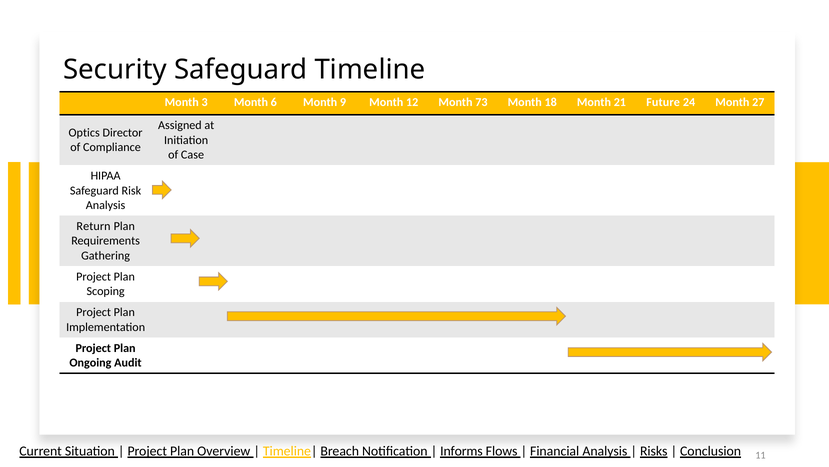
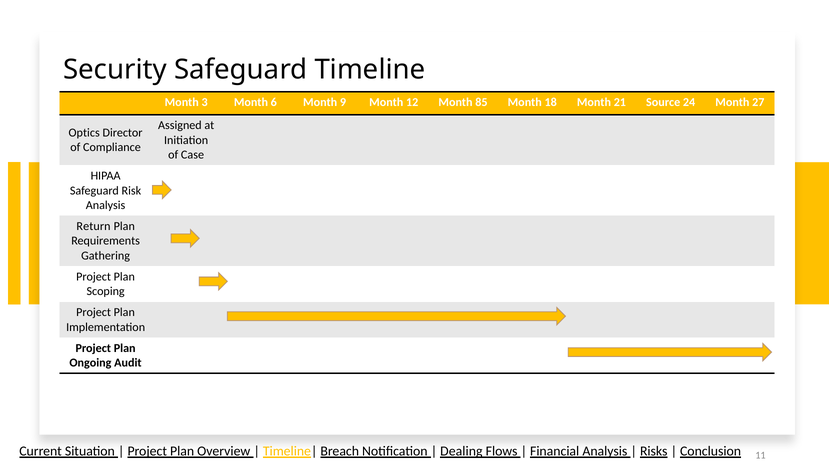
73: 73 -> 85
Future: Future -> Source
Informs: Informs -> Dealing
